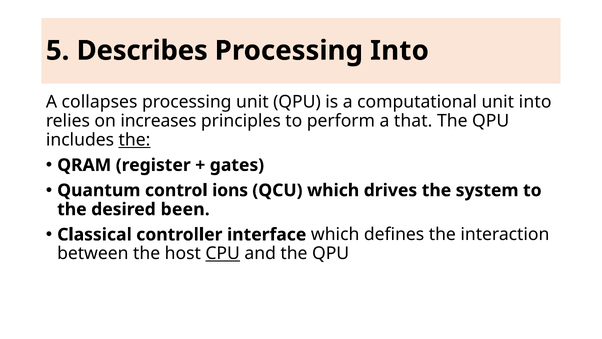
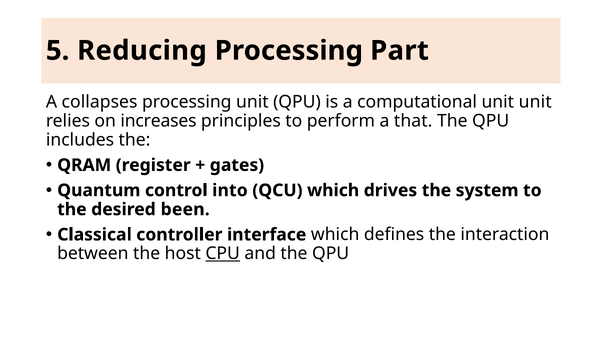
Describes: Describes -> Reducing
Processing Into: Into -> Part
unit into: into -> unit
the at (134, 140) underline: present -> none
ions: ions -> into
